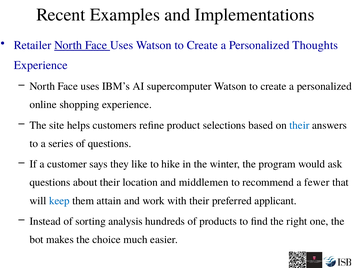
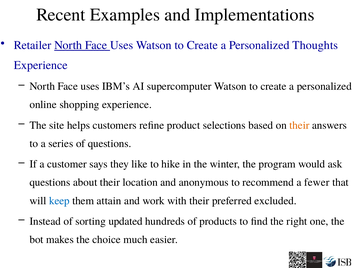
their at (299, 125) colour: blue -> orange
middlemen: middlemen -> anonymous
applicant: applicant -> excluded
analysis: analysis -> updated
